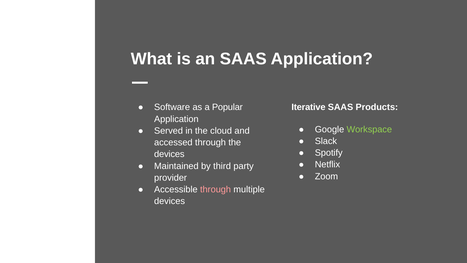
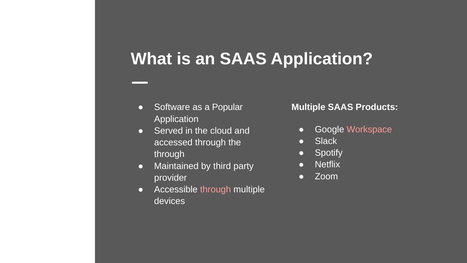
Iterative at (308, 107): Iterative -> Multiple
Workspace colour: light green -> pink
devices at (169, 154): devices -> through
